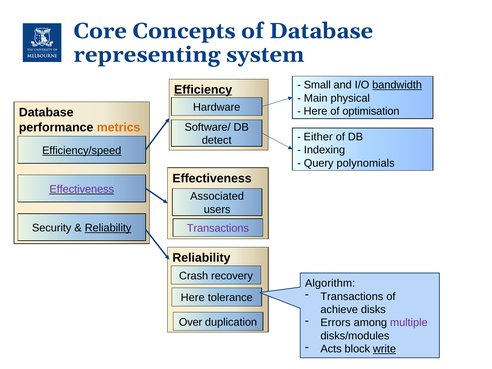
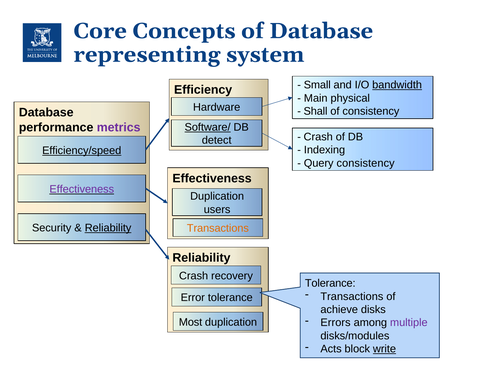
Efficiency underline: present -> none
Here at (316, 111): Here -> Shall
of optimisation: optimisation -> consistency
metrics colour: orange -> purple
Software/ underline: none -> present
Either at (318, 137): Either -> Crash
Query polynomials: polynomials -> consistency
Associated at (217, 196): Associated -> Duplication
Transactions at (218, 228) colour: purple -> orange
Algorithm at (330, 283): Algorithm -> Tolerance
Here at (193, 298): Here -> Error
Over: Over -> Most
